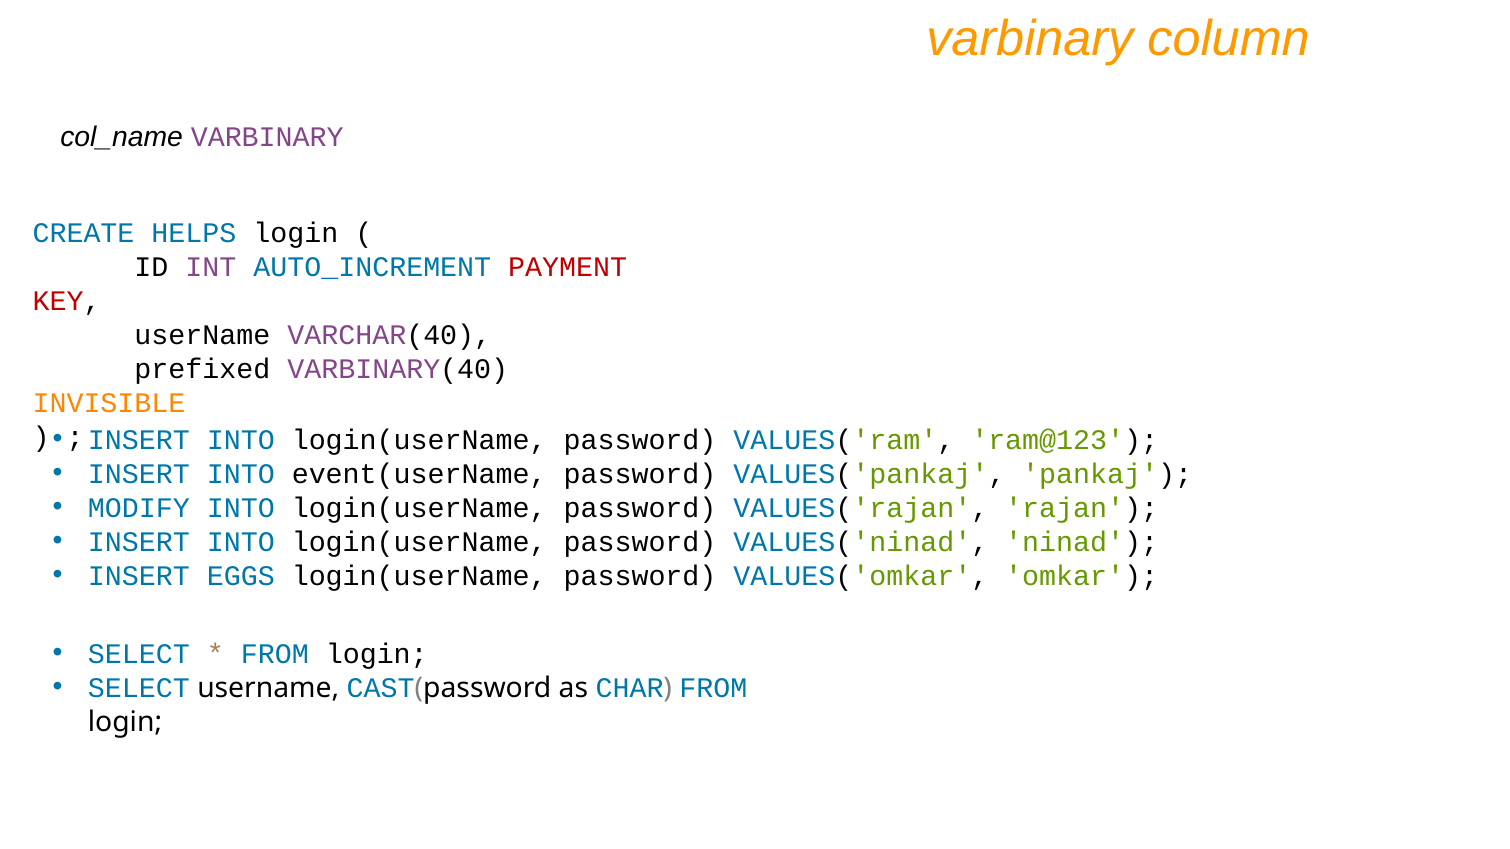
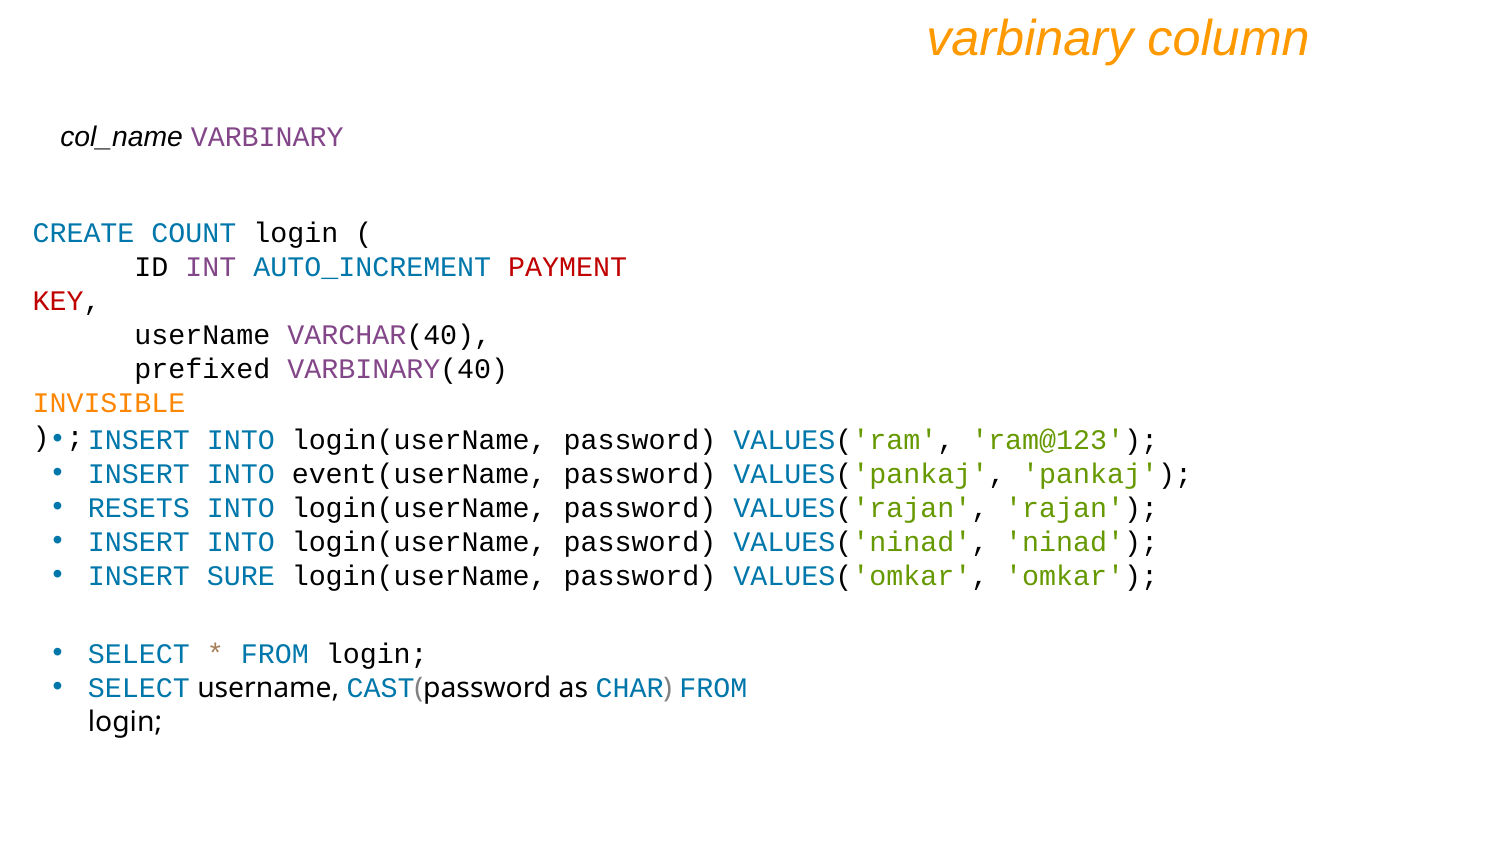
HELPS: HELPS -> COUNT
MODIFY: MODIFY -> RESETS
EGGS: EGGS -> SURE
